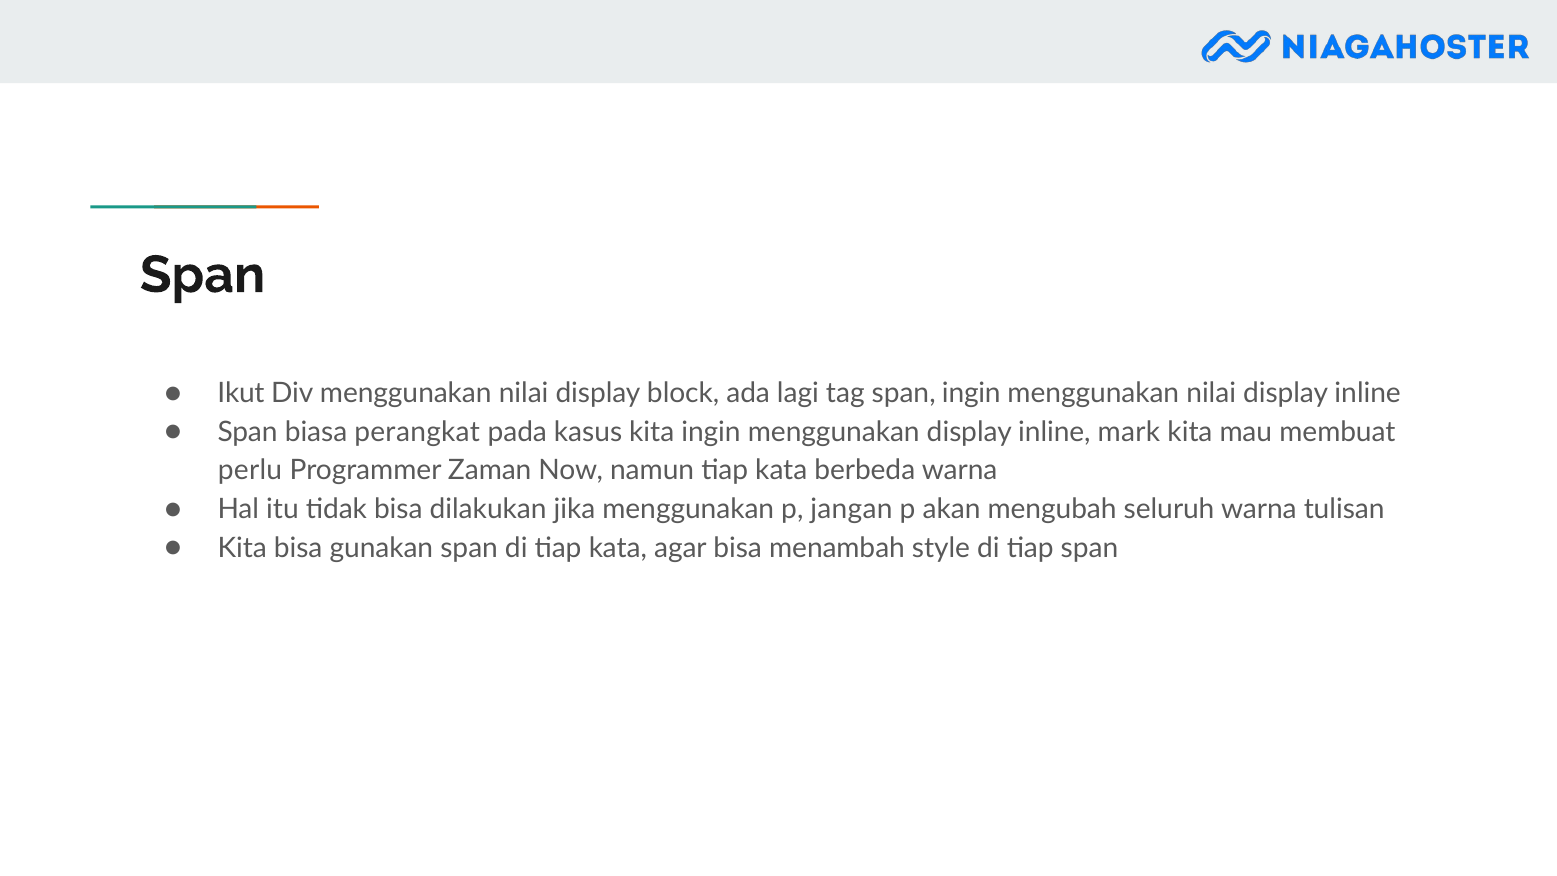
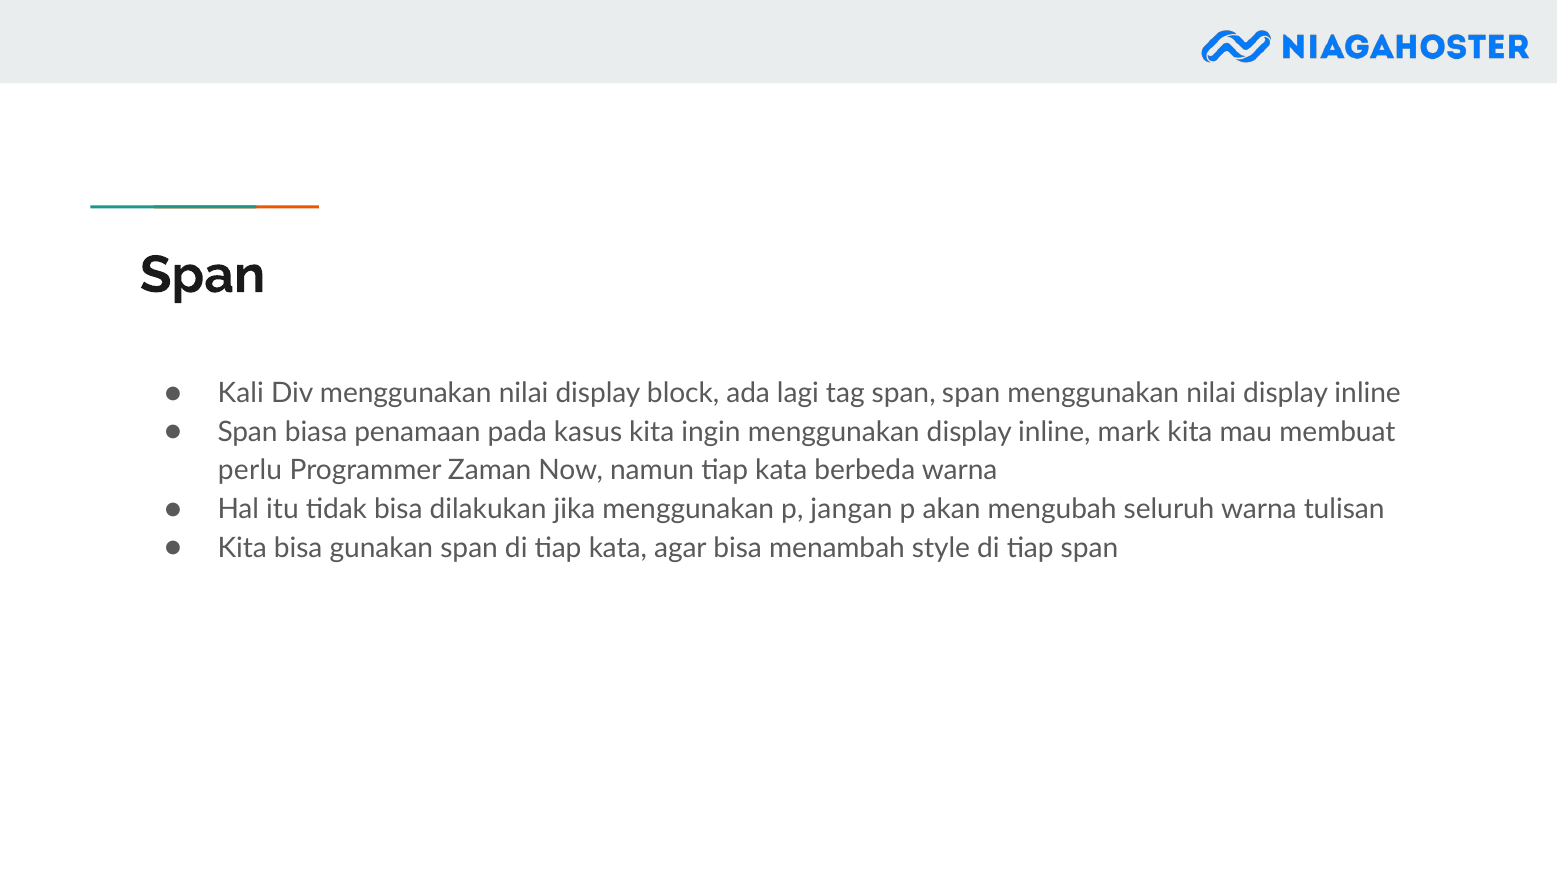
Ikut: Ikut -> Kali
span ingin: ingin -> span
perangkat: perangkat -> penamaan
